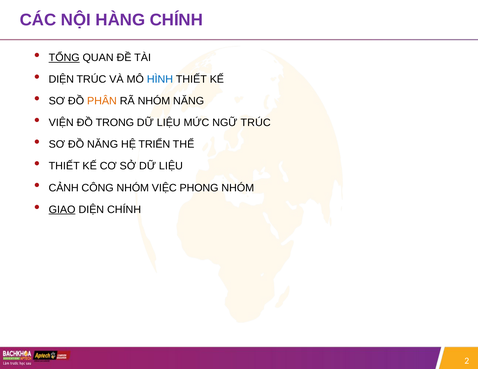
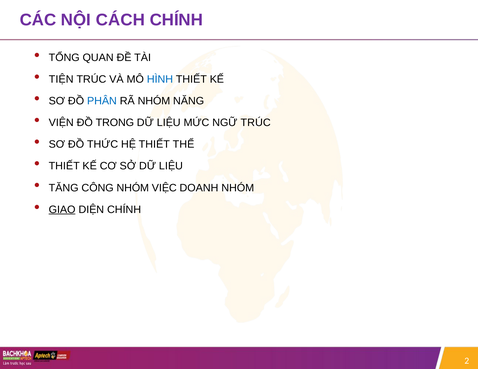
HÀNG: HÀNG -> CÁCH
TỔNG underline: present -> none
DIỆN at (61, 79): DIỆN -> TIỆN
PHÂN colour: orange -> blue
ĐỒ NĂNG: NĂNG -> THỨC
HỆ TRIỂN: TRIỂN -> THIẾT
CẢNH: CẢNH -> TĂNG
PHONG: PHONG -> DOANH
